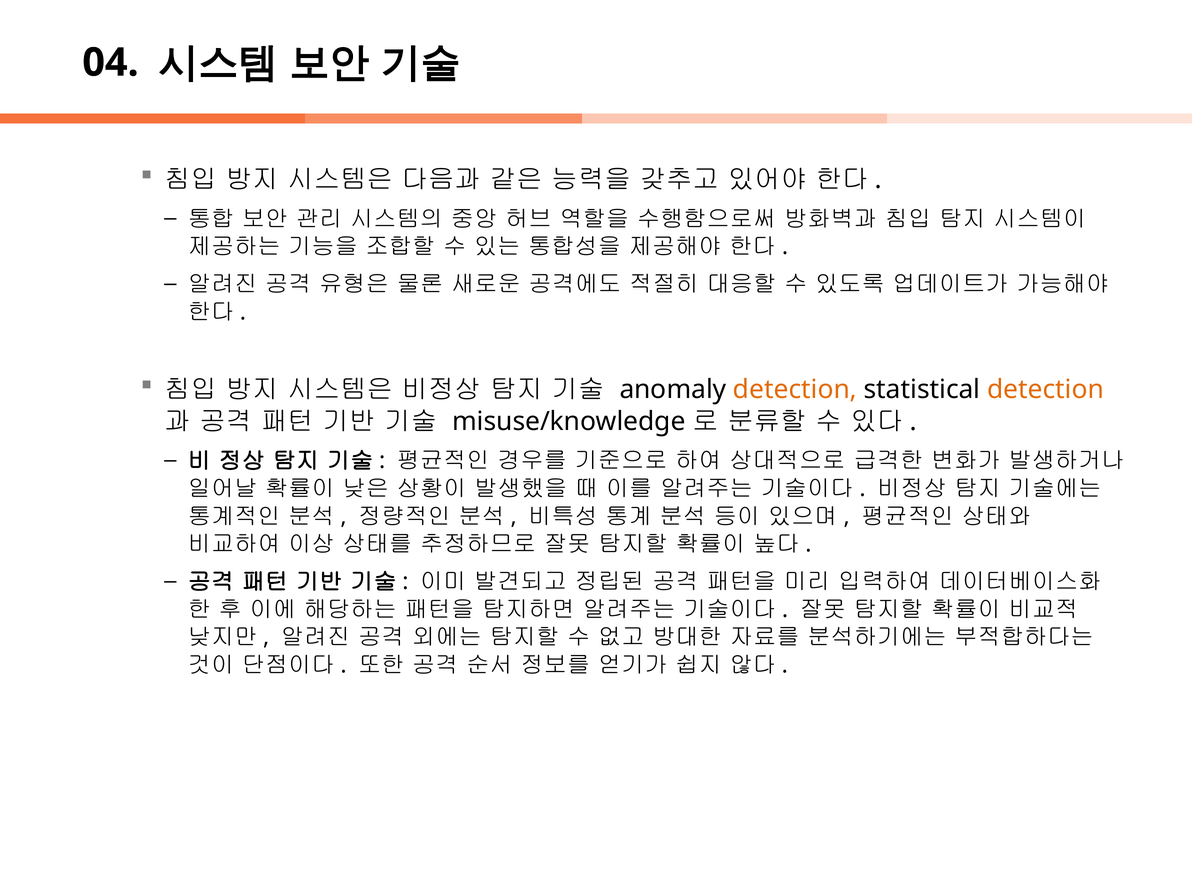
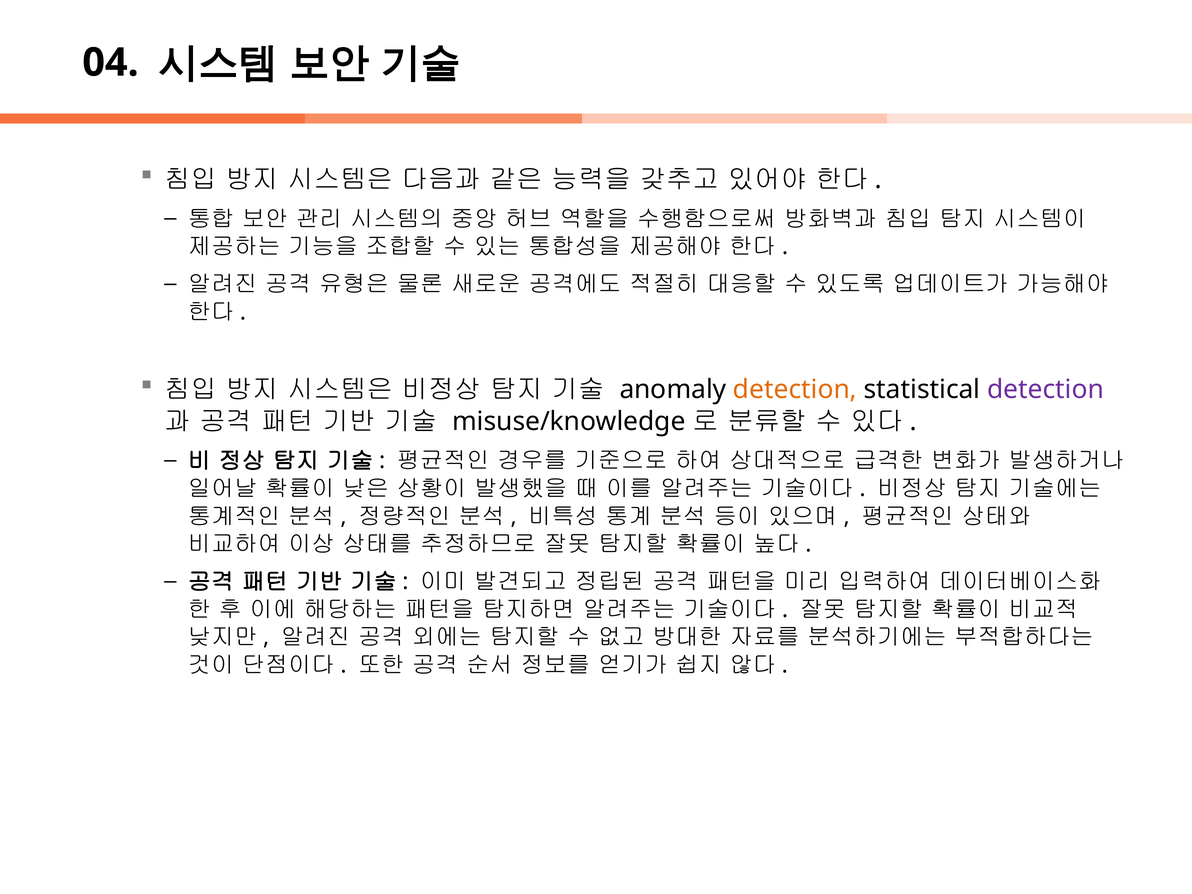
detection at (1046, 390) colour: orange -> purple
